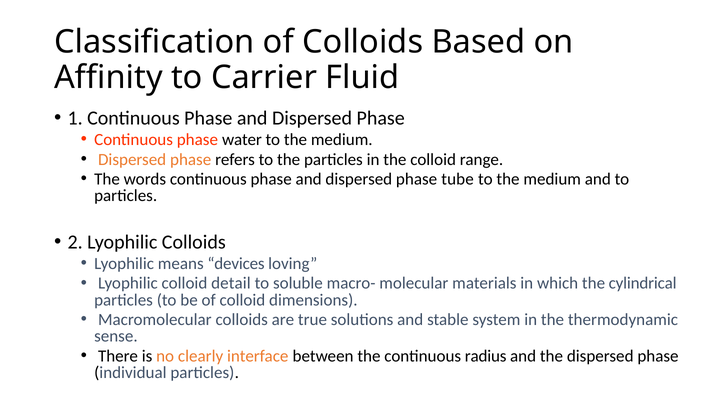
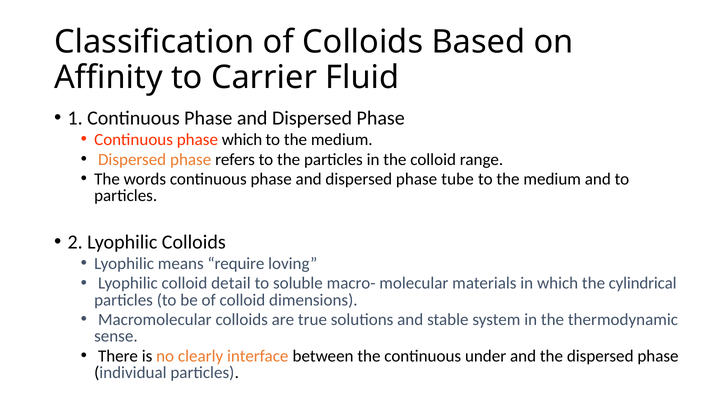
phase water: water -> which
devices: devices -> require
radius: radius -> under
